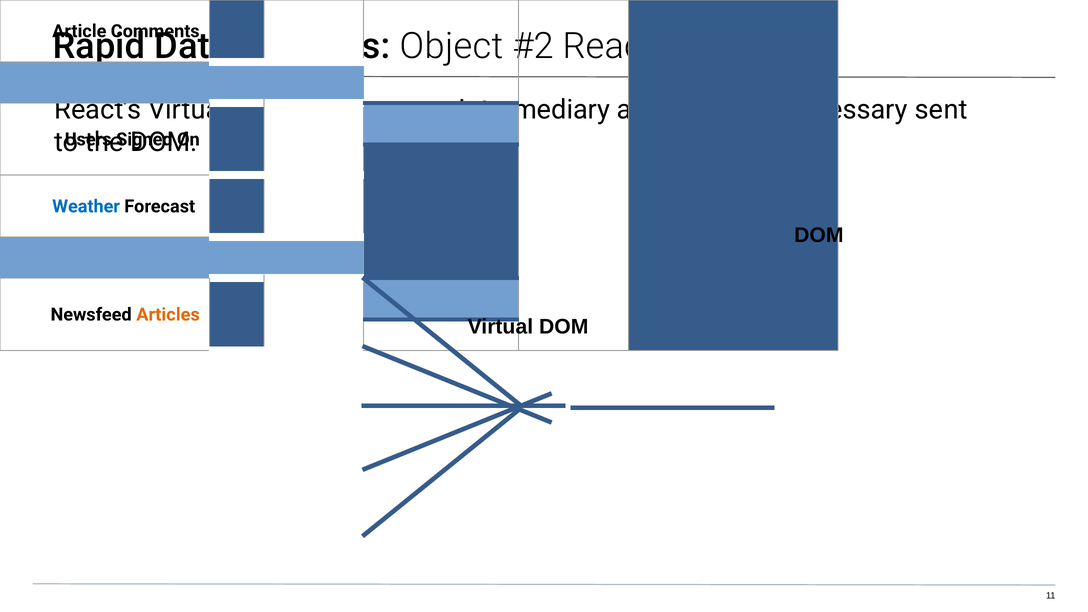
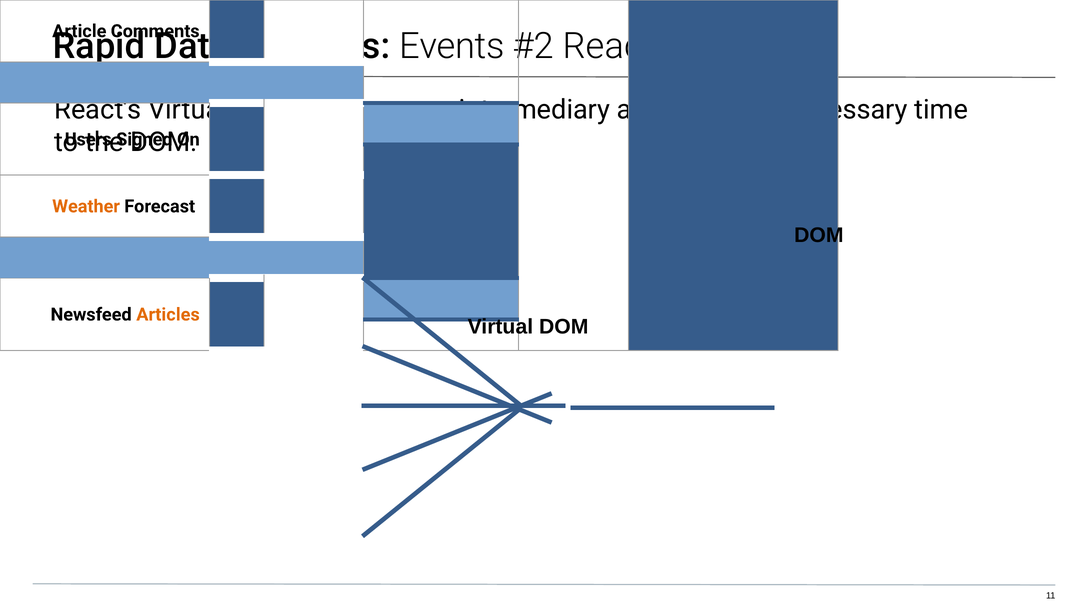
Object at (452, 46): Object -> Events
sent: sent -> time
Weather colour: blue -> orange
